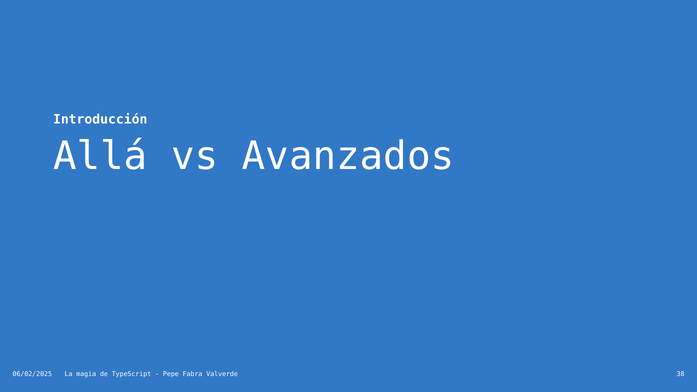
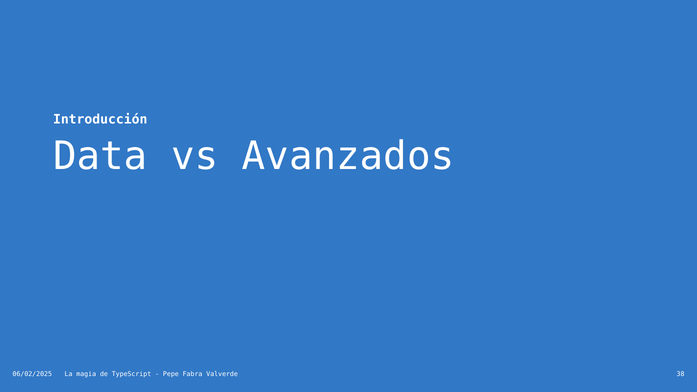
Allá: Allá -> Data
